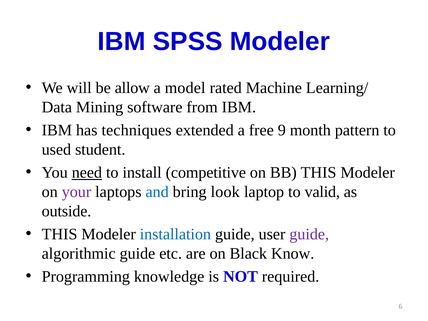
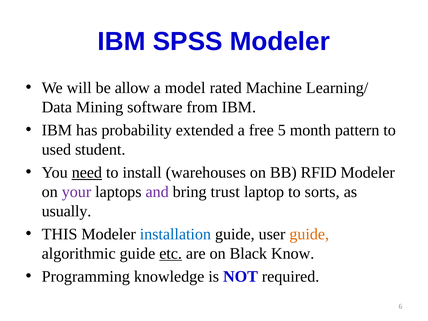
techniques: techniques -> probability
9: 9 -> 5
competitive: competitive -> warehouses
BB THIS: THIS -> RFID
and colour: blue -> purple
look: look -> trust
valid: valid -> sorts
outside: outside -> usually
guide at (309, 234) colour: purple -> orange
etc underline: none -> present
